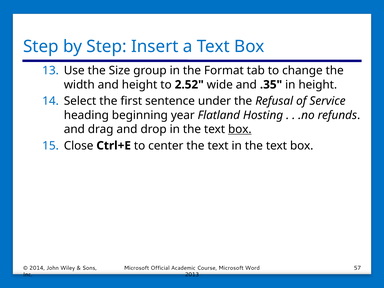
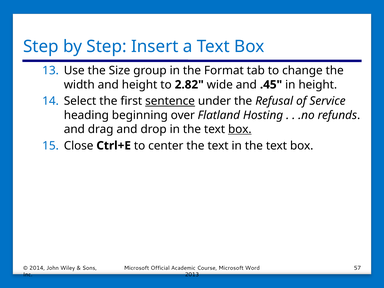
2.52: 2.52 -> 2.82
.35: .35 -> .45
sentence underline: none -> present
year: year -> over
